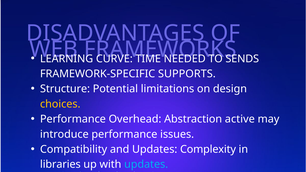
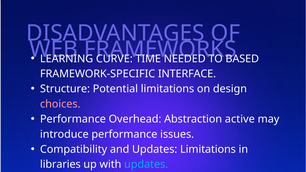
SENDS: SENDS -> BASED
SUPPORTS: SUPPORTS -> INTERFACE
choices colour: yellow -> pink
Updates Complexity: Complexity -> Limitations
